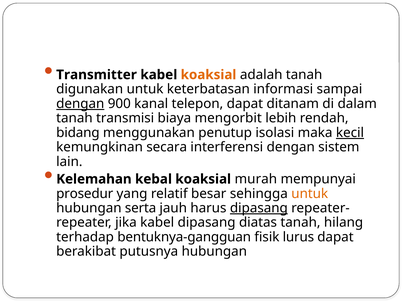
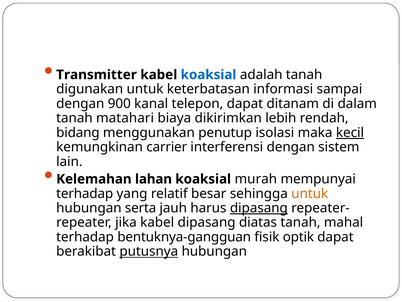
koaksial at (209, 75) colour: orange -> blue
dengan at (80, 104) underline: present -> none
transmisi: transmisi -> matahari
mengorbit: mengorbit -> dikirimkan
secara: secara -> carrier
kebal: kebal -> lahan
prosedur at (85, 193): prosedur -> terhadap
hilang: hilang -> mahal
lurus: lurus -> optik
putusnya underline: none -> present
